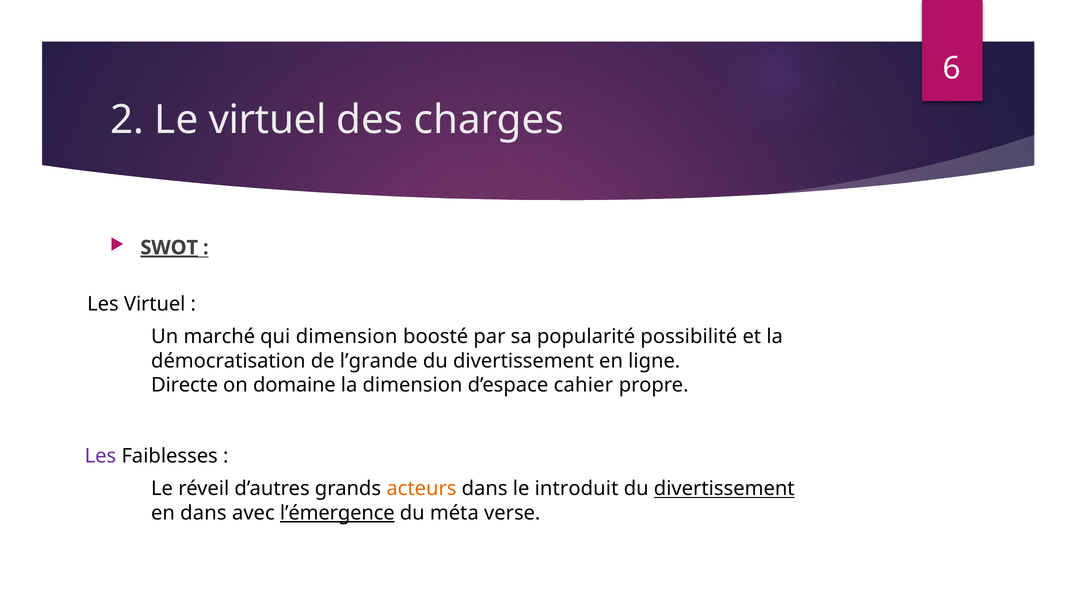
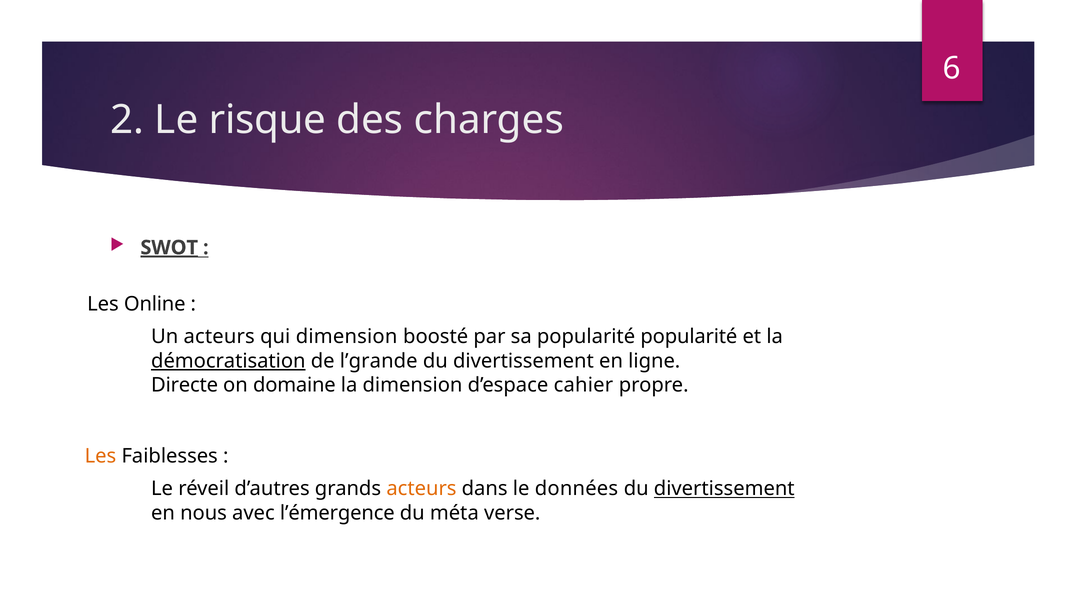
Le virtuel: virtuel -> risque
Les Virtuel: Virtuel -> Online
Un marché: marché -> acteurs
popularité possibilité: possibilité -> popularité
démocratisation underline: none -> present
Les at (100, 456) colour: purple -> orange
introduit: introduit -> données
en dans: dans -> nous
l’émergence underline: present -> none
